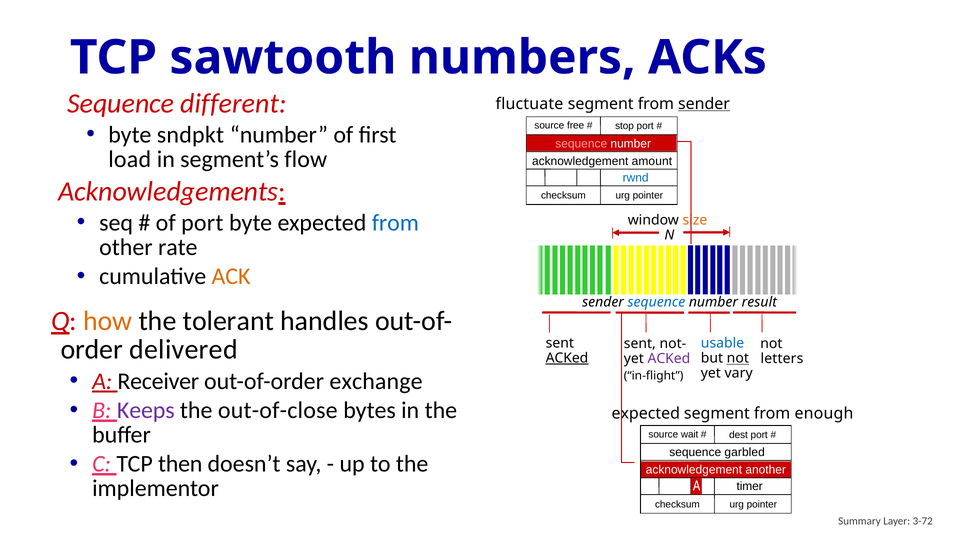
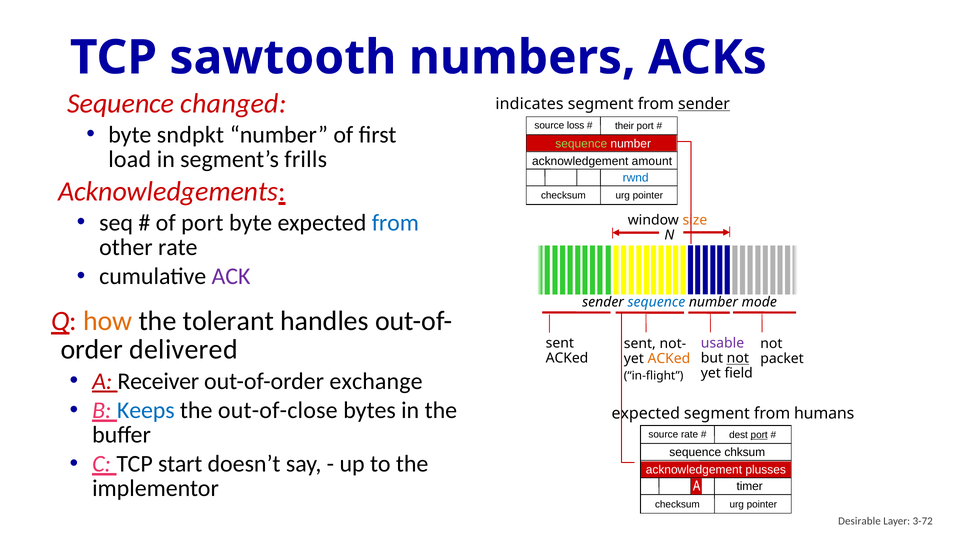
different: different -> changed
fluctuate: fluctuate -> indicates
free: free -> loss
stop: stop -> their
sequence at (581, 144) colour: pink -> light green
flow: flow -> frills
ACK colour: orange -> purple
result: result -> mode
usable colour: blue -> purple
ACKed at (567, 358) underline: present -> none
ACKed at (669, 358) colour: purple -> orange
letters: letters -> packet
vary: vary -> field
Keeps colour: purple -> blue
enough: enough -> humans
source wait: wait -> rate
port at (759, 435) underline: none -> present
garbled: garbled -> chksum
then: then -> start
another: another -> plusses
Summary: Summary -> Desirable
